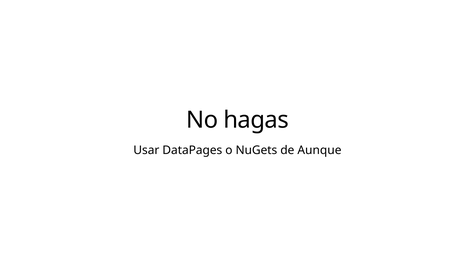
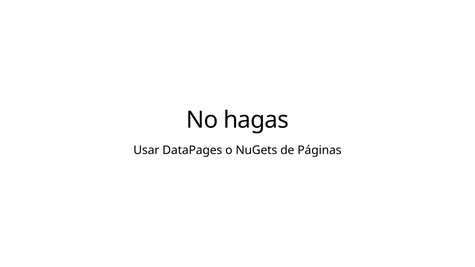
Aunque: Aunque -> Páginas
